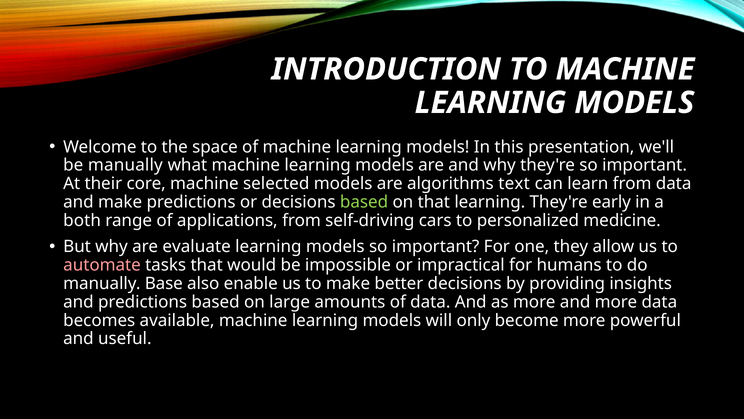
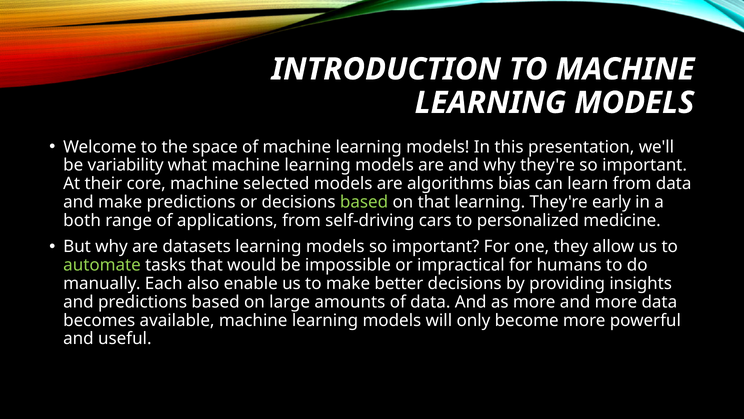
be manually: manually -> variability
text: text -> bias
evaluate: evaluate -> datasets
automate colour: pink -> light green
Base: Base -> Each
